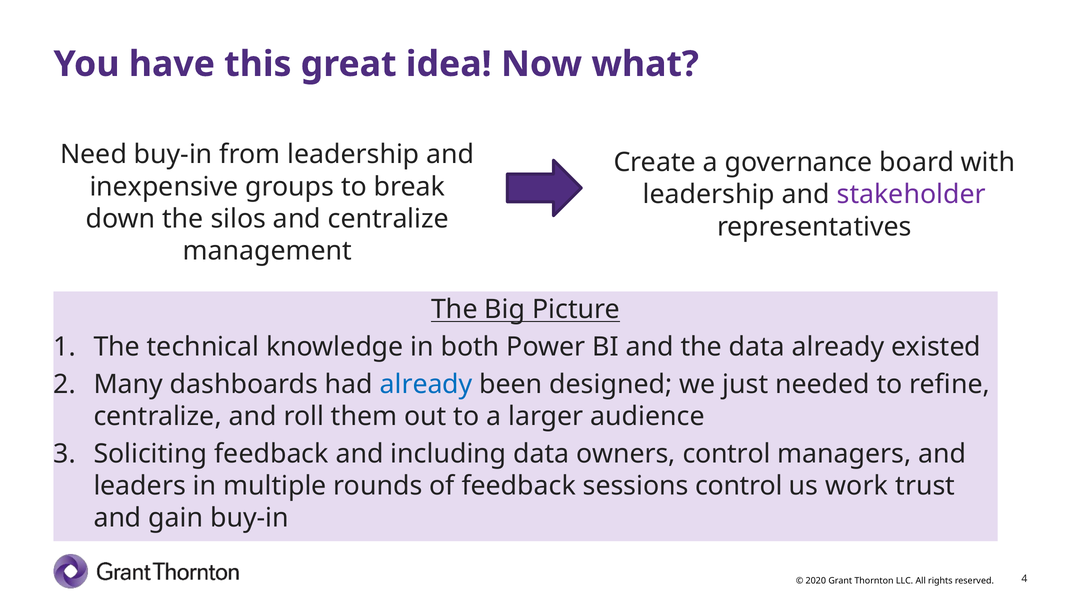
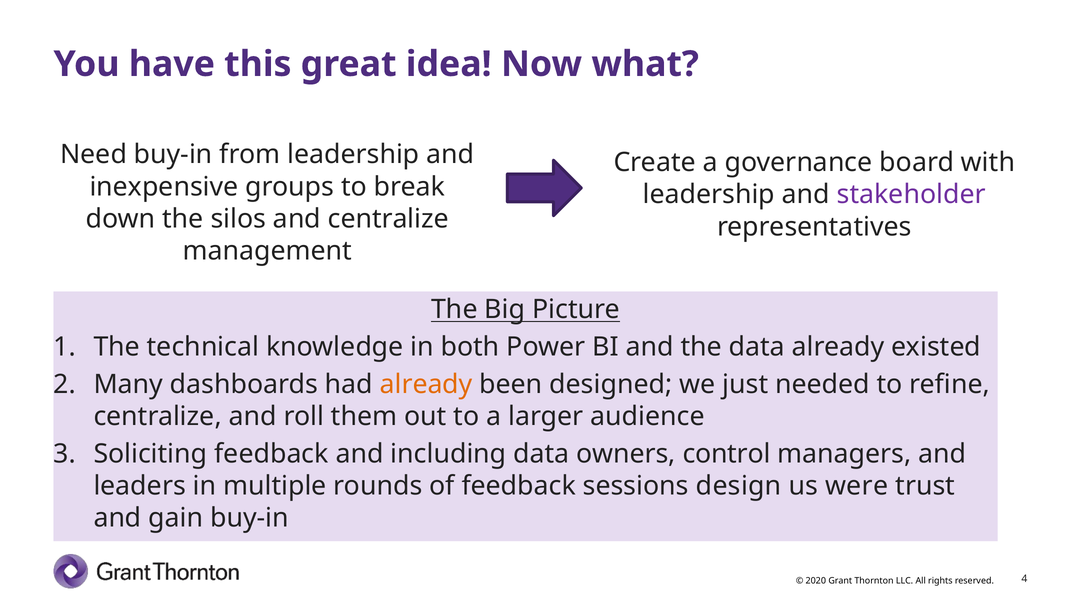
already at (426, 384) colour: blue -> orange
sessions control: control -> design
work: work -> were
